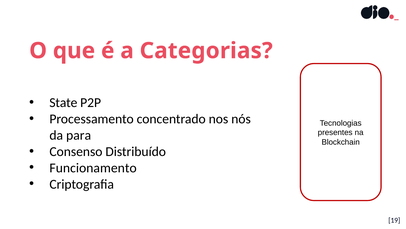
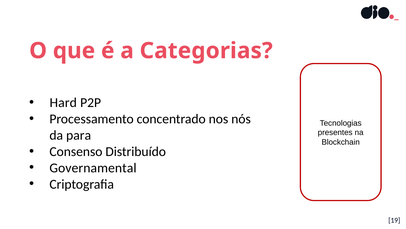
State: State -> Hard
Funcionamento: Funcionamento -> Governamental
